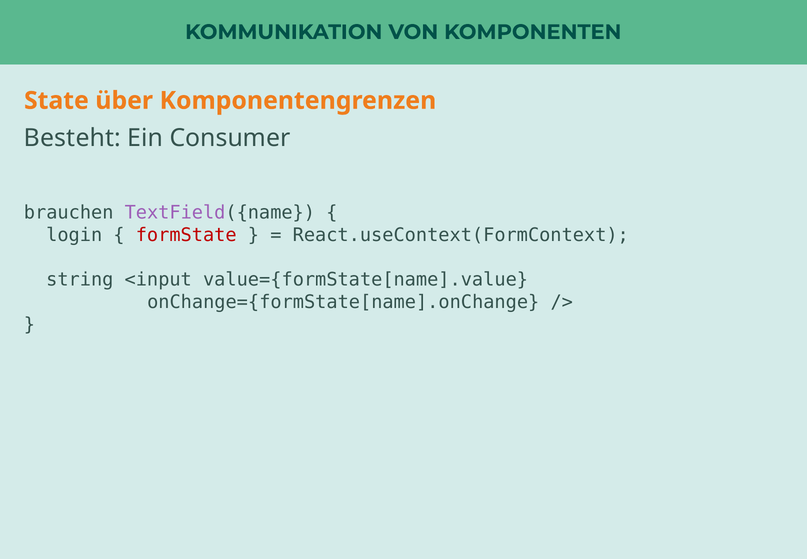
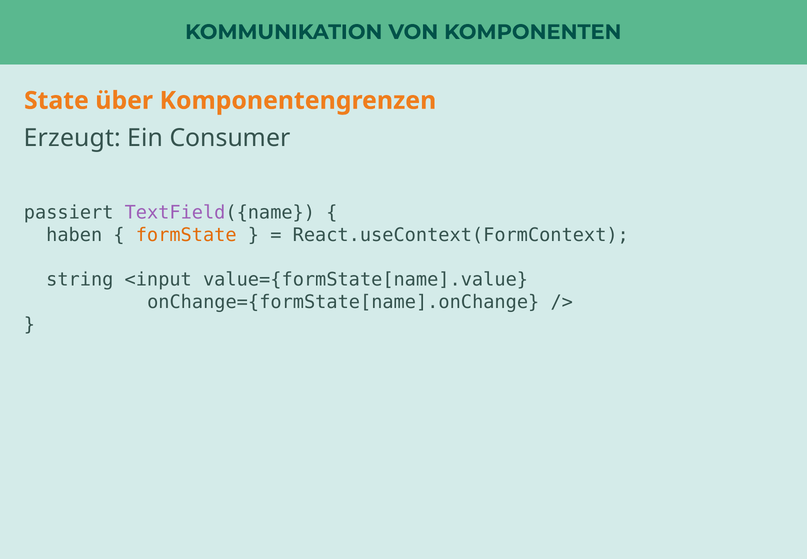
Besteht: Besteht -> Erzeugt
brauchen: brauchen -> passiert
login: login -> haben
formState colour: red -> orange
